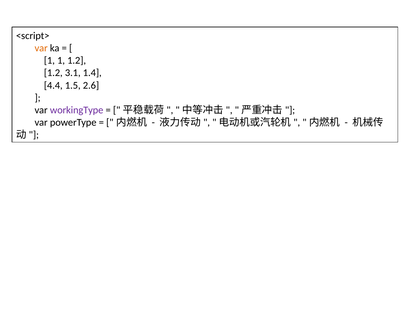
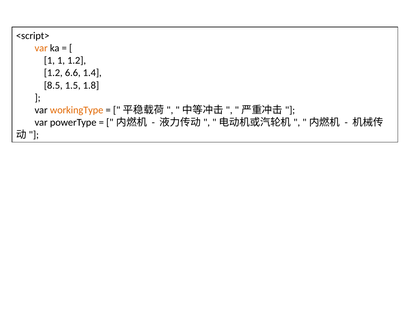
3.1: 3.1 -> 6.6
4.4: 4.4 -> 8.5
2.6: 2.6 -> 1.8
workingType colour: purple -> orange
